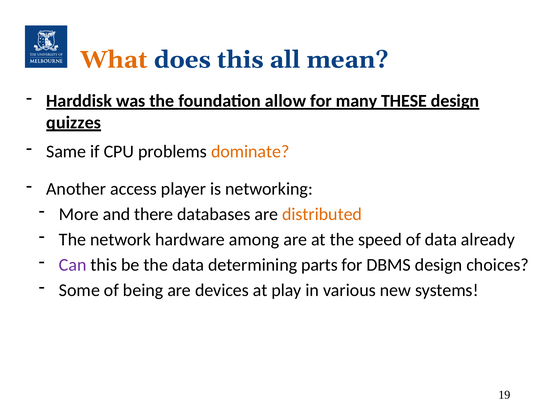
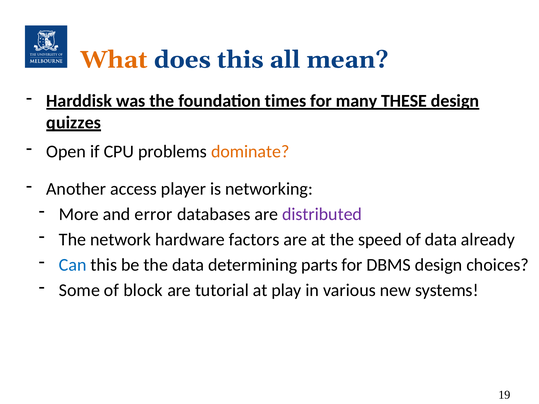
allow: allow -> times
Same: Same -> Open
there: there -> error
distributed colour: orange -> purple
among: among -> factors
Can colour: purple -> blue
being: being -> block
devices: devices -> tutorial
